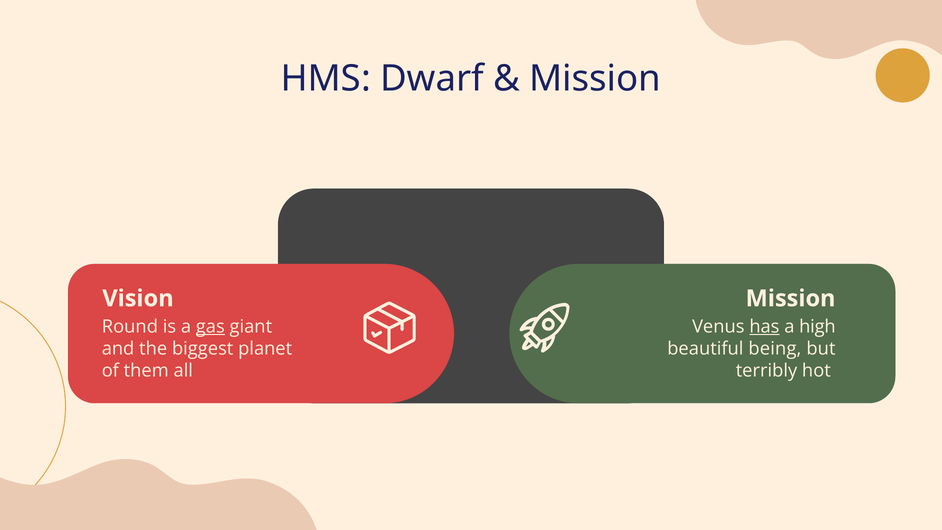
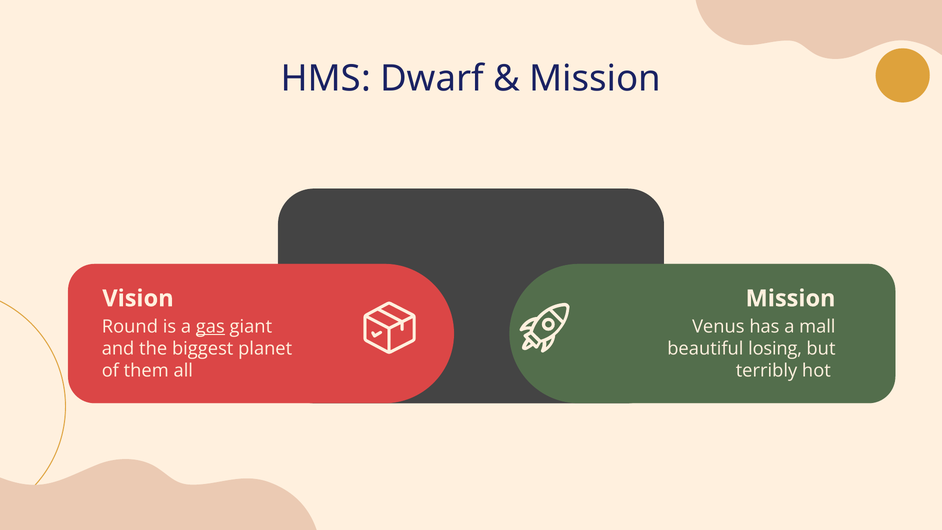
has underline: present -> none
high: high -> mall
being: being -> losing
